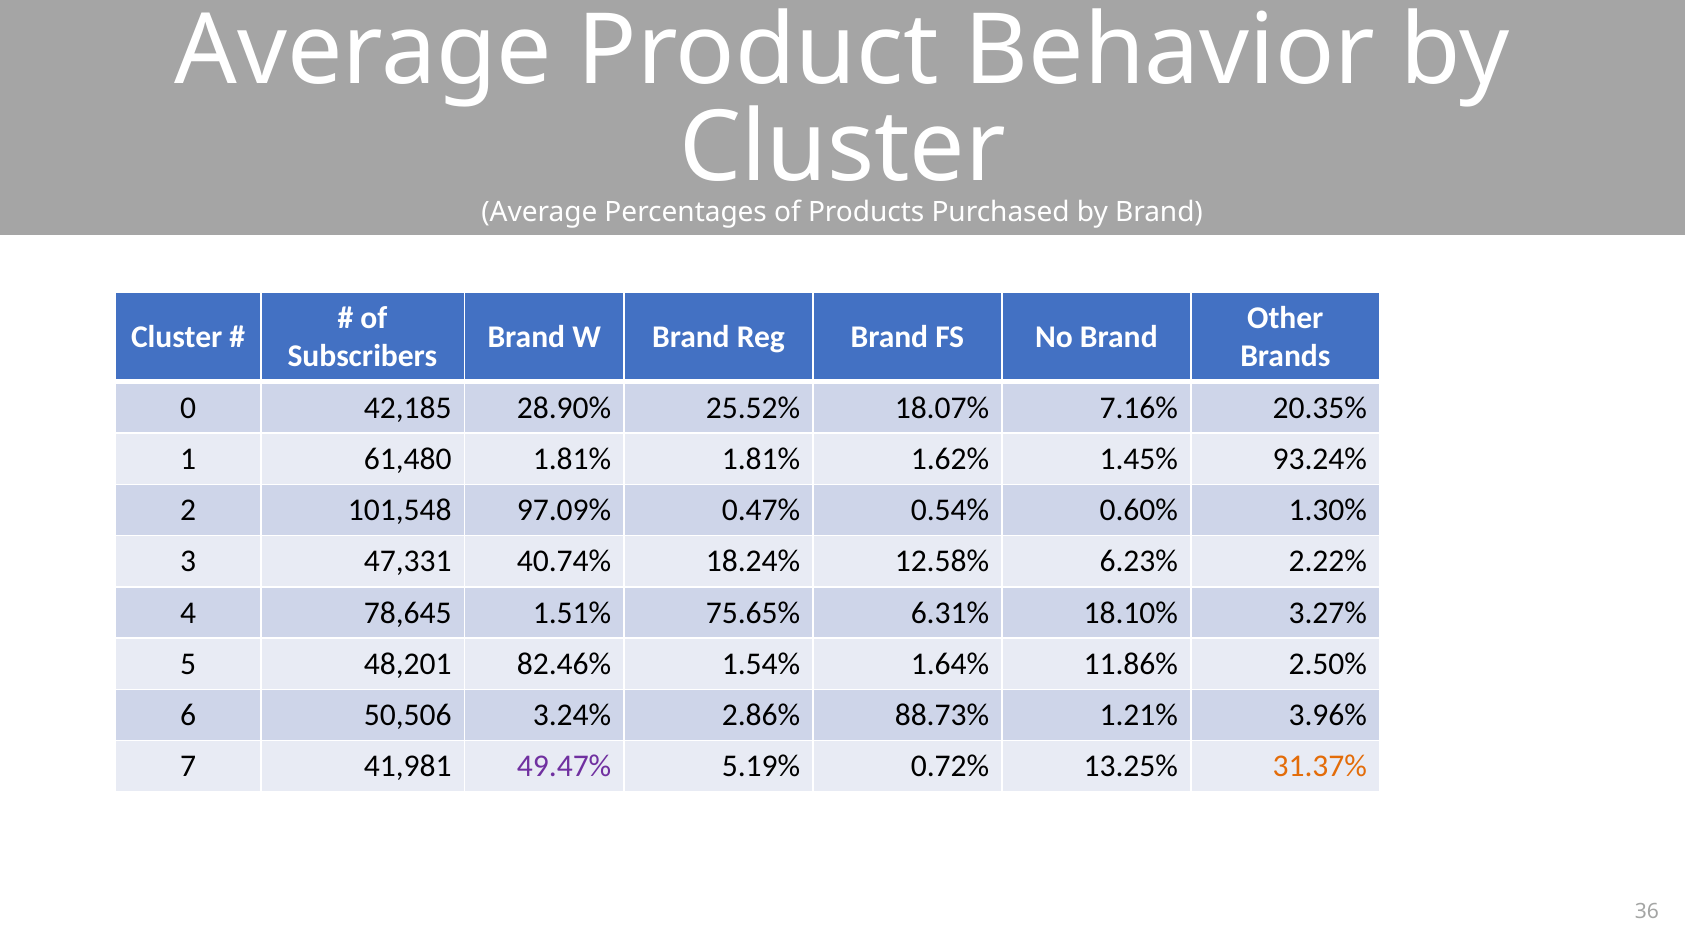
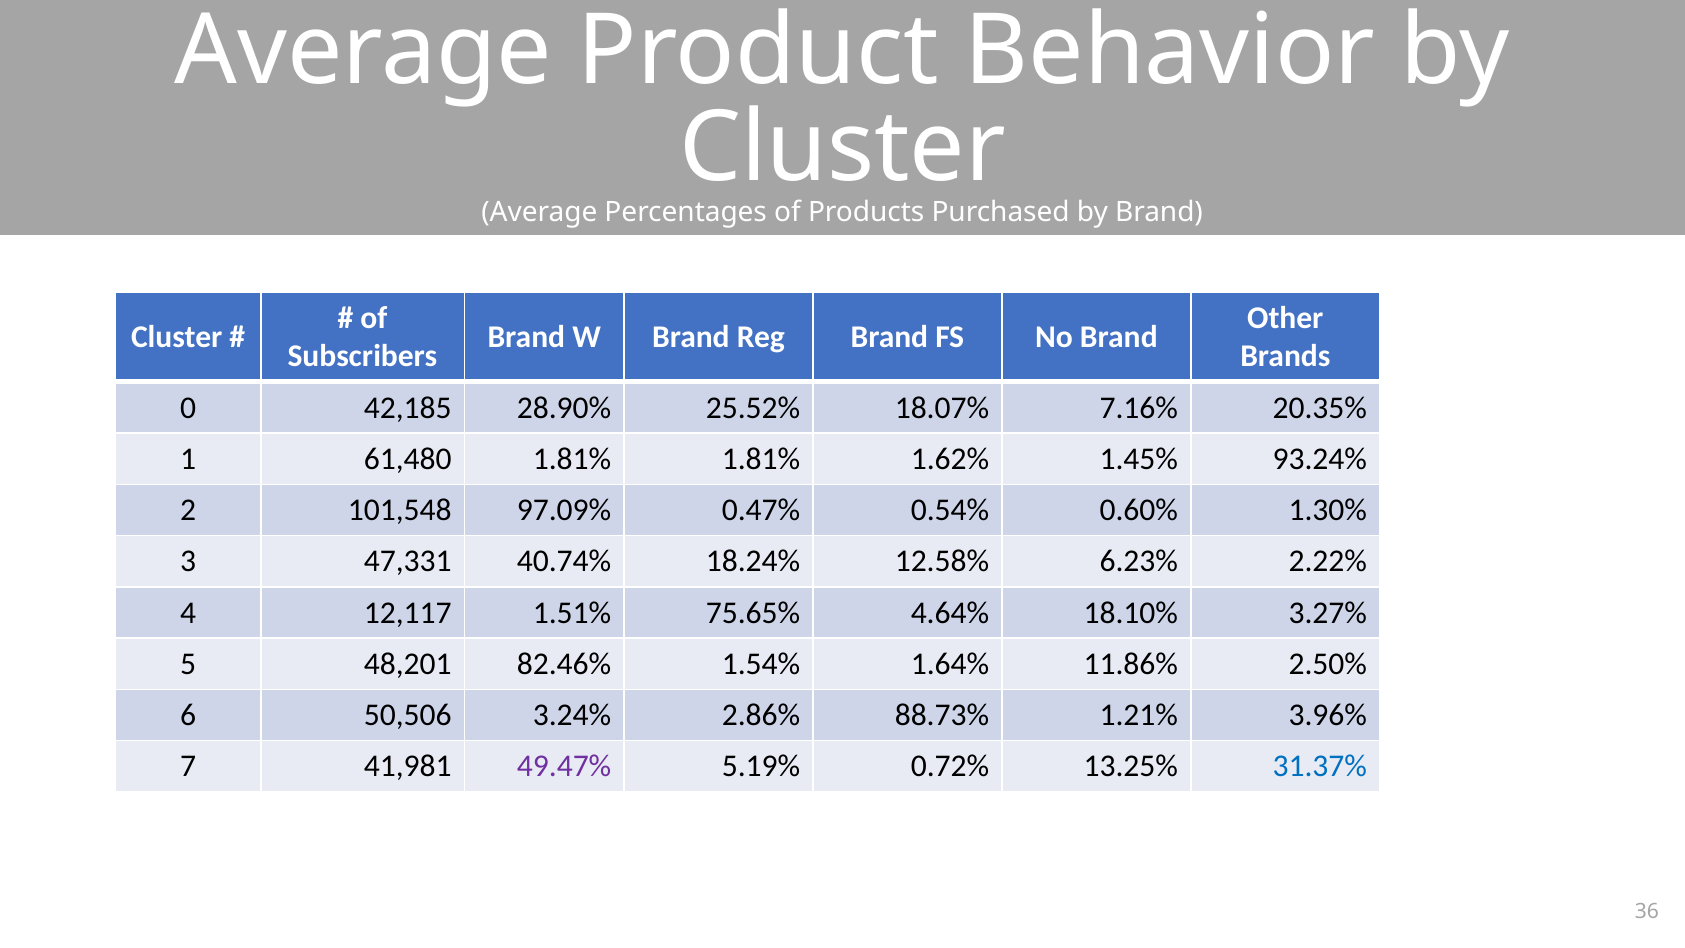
78,645: 78,645 -> 12,117
6.31%: 6.31% -> 4.64%
31.37% colour: orange -> blue
